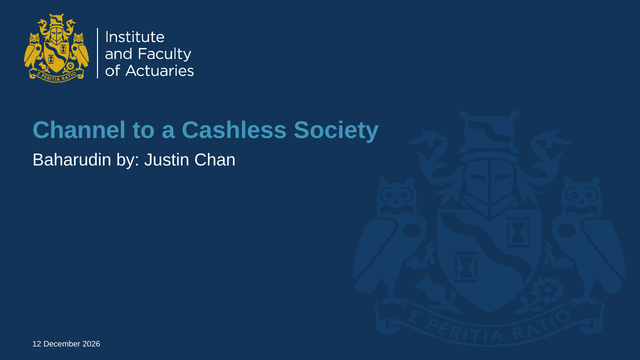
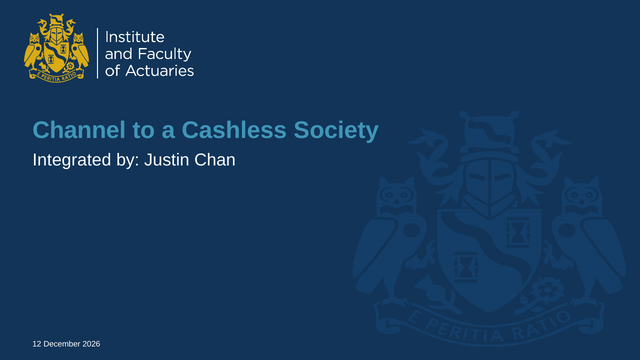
Baharudin: Baharudin -> Integrated
